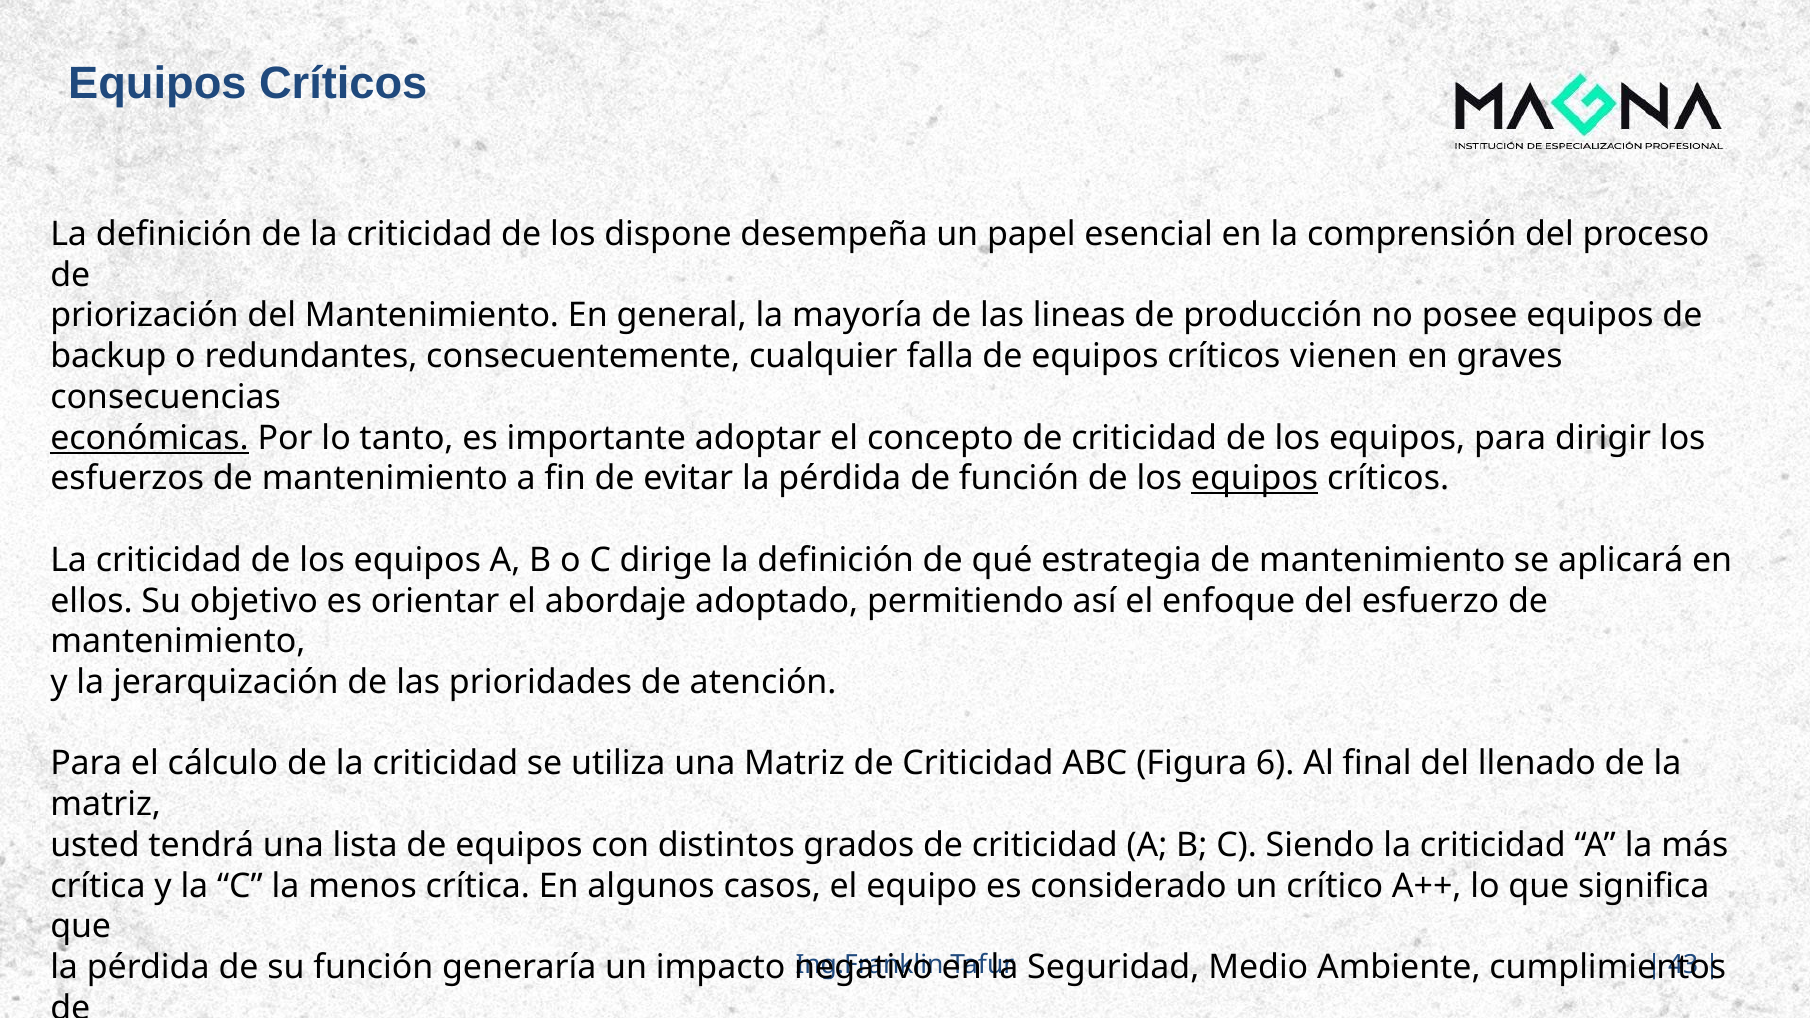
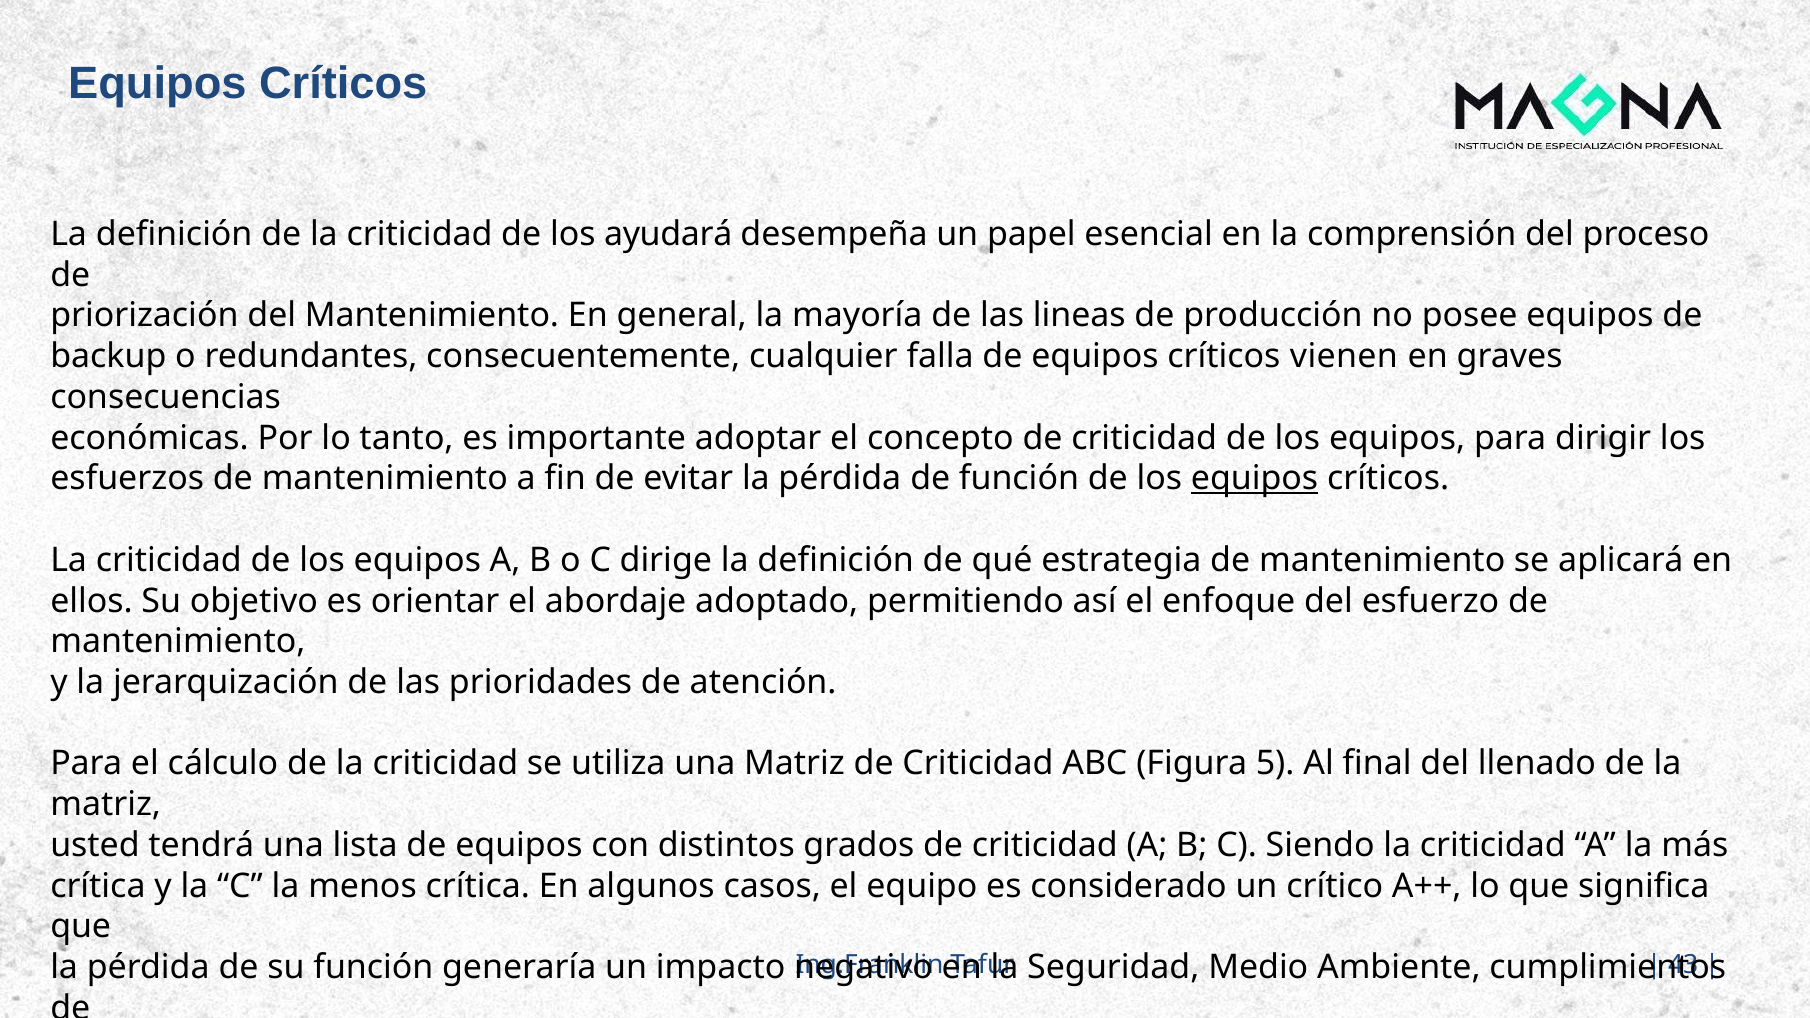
dispone: dispone -> ayudará
económicas underline: present -> none
6: 6 -> 5
